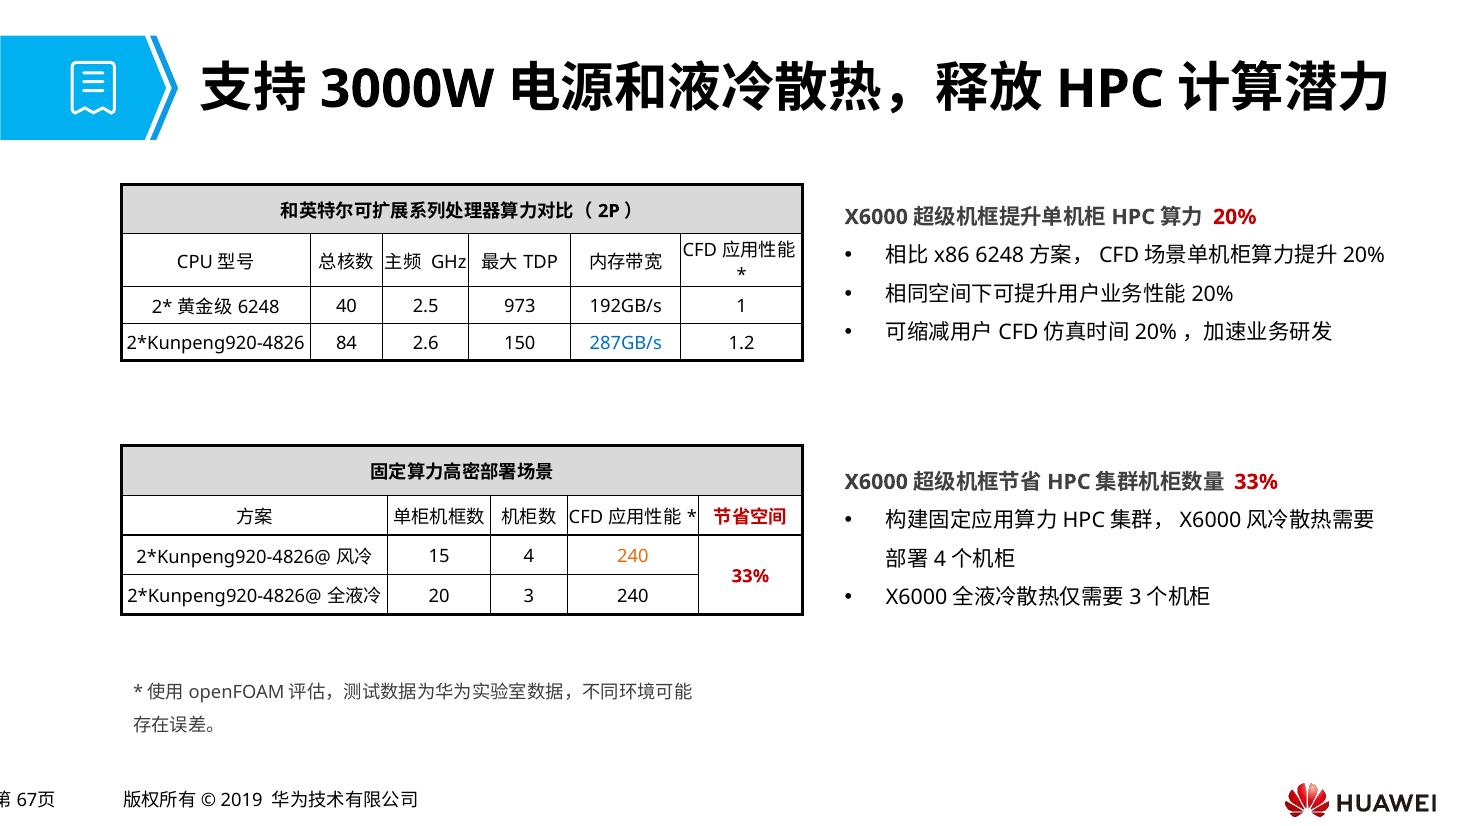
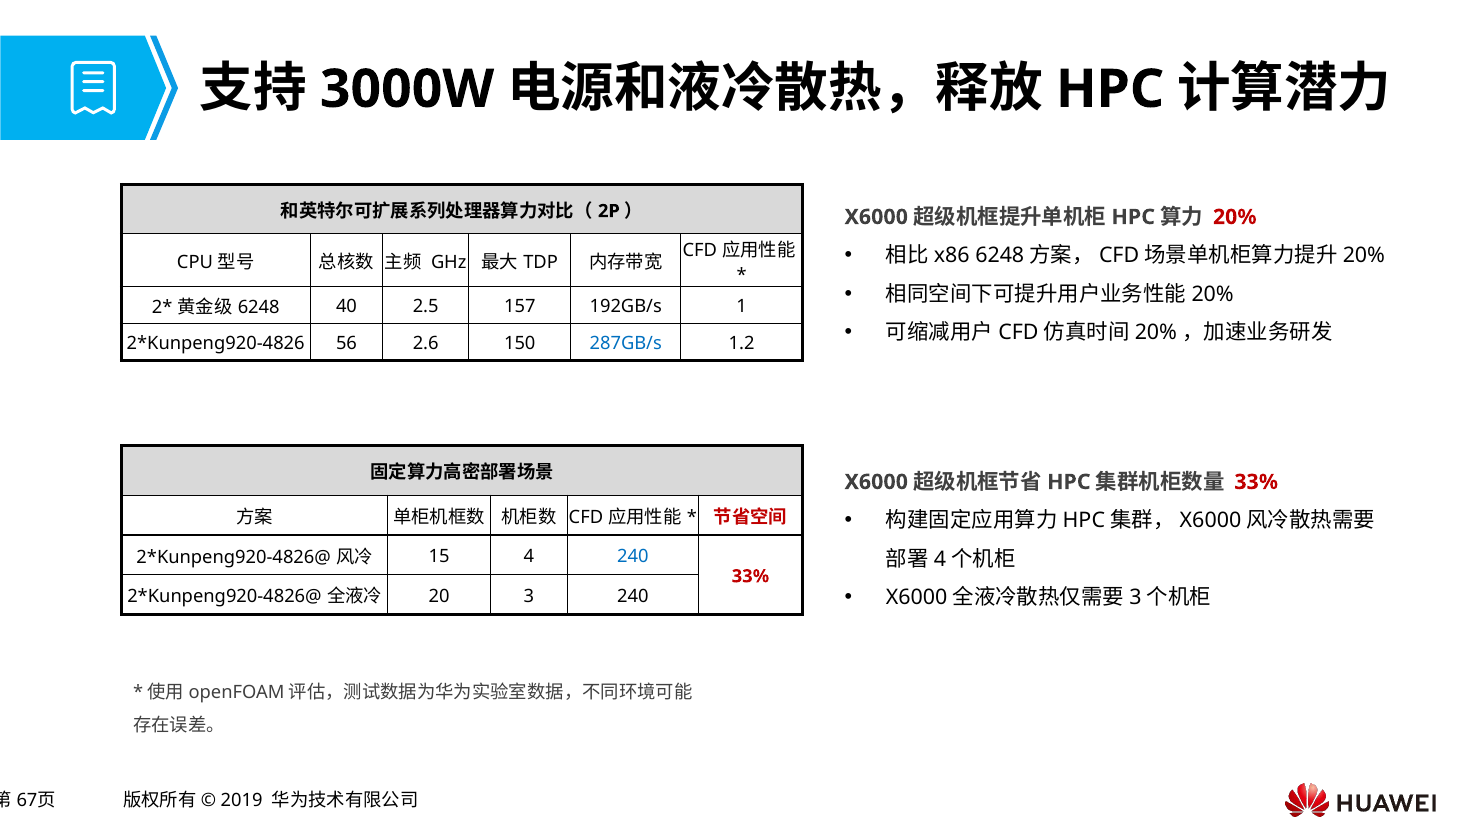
973: 973 -> 157
84: 84 -> 56
240 at (633, 556) colour: orange -> blue
